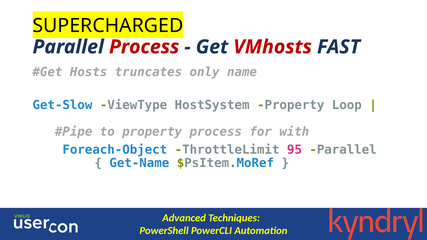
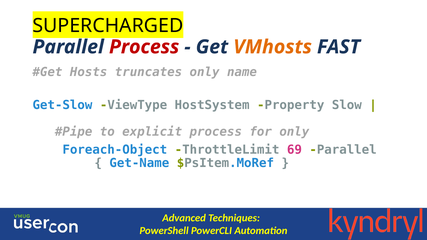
VMhosts colour: red -> orange
Loop: Loop -> Slow
to property: property -> explicit
for with: with -> only
95: 95 -> 69
